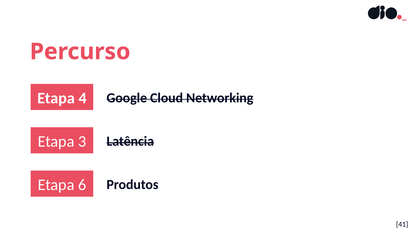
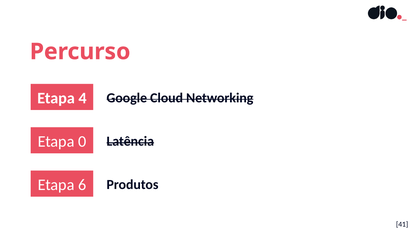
3: 3 -> 0
